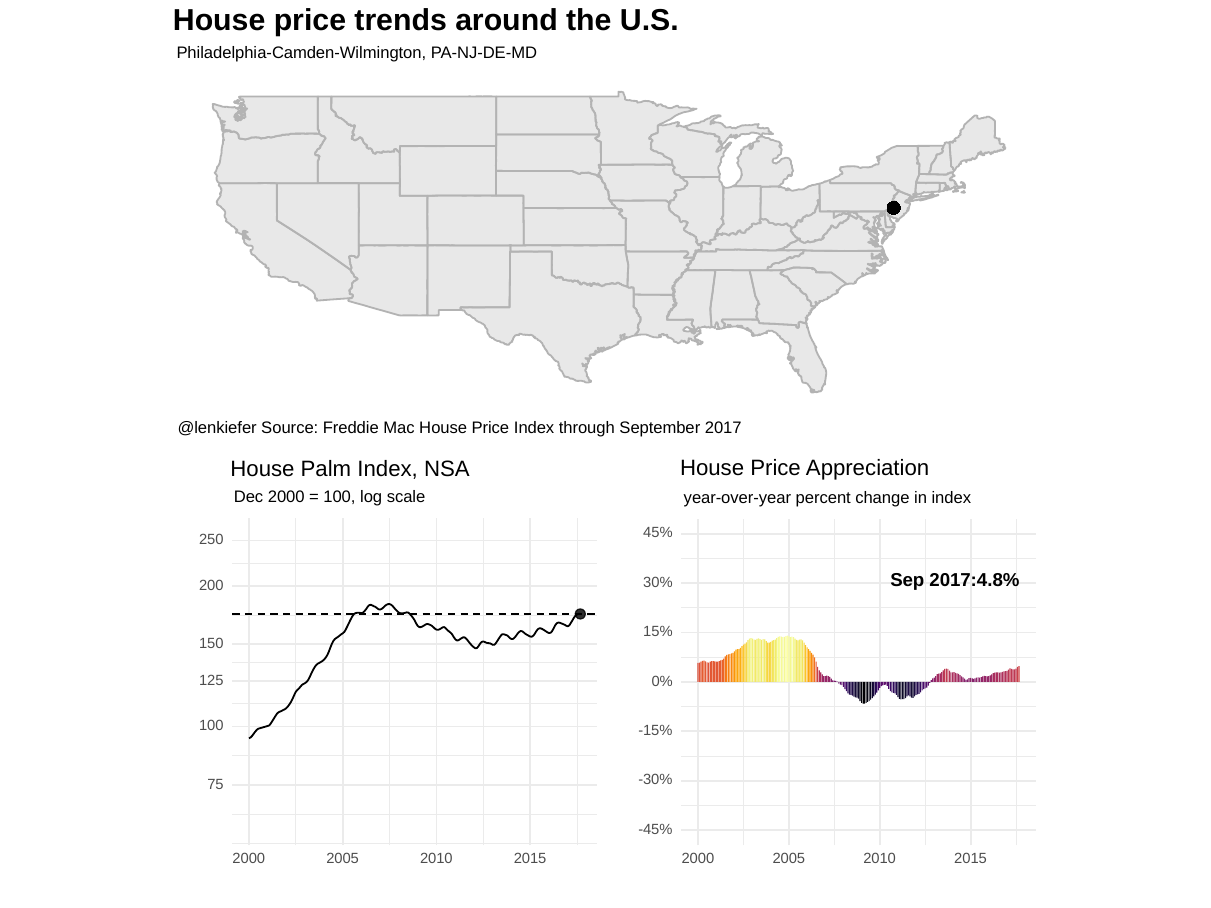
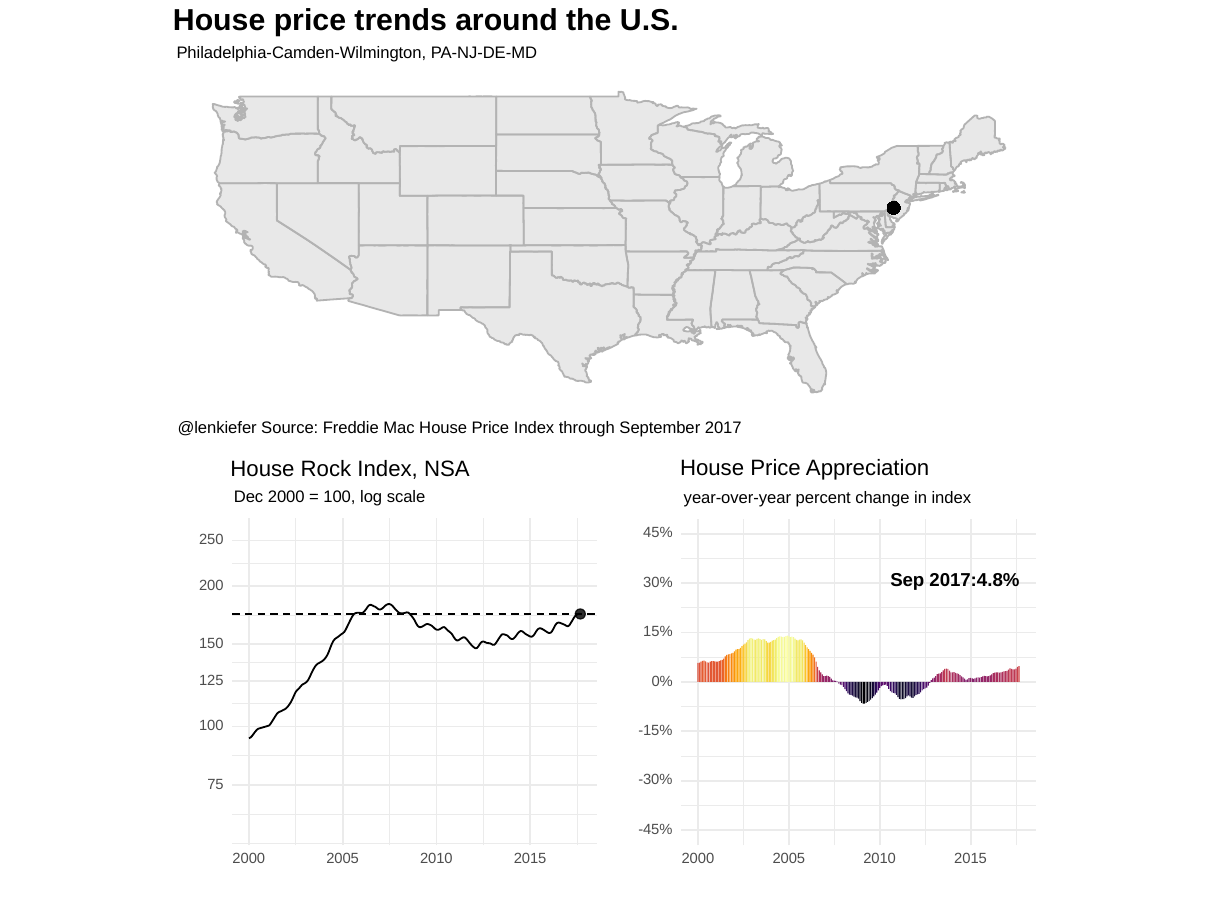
Palm: Palm -> Rock
